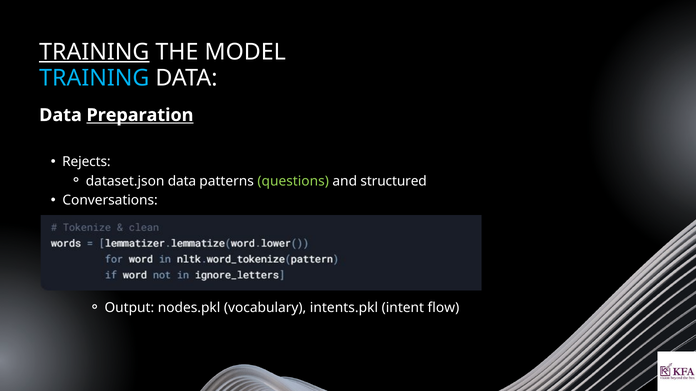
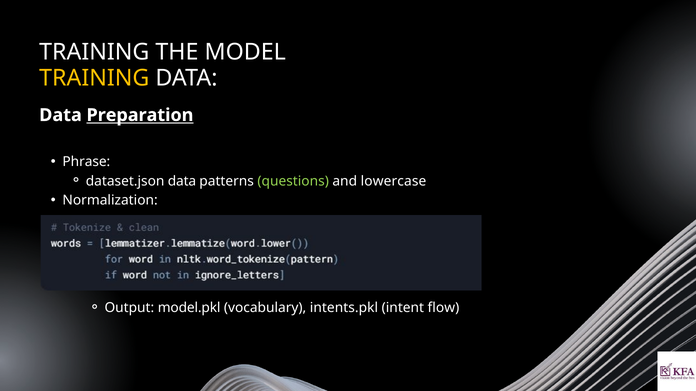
TRAINING at (94, 52) underline: present -> none
TRAINING at (94, 78) colour: light blue -> yellow
Rejects: Rejects -> Phrase
structured: structured -> lowercase
Conversations: Conversations -> Normalization
nodes.pkl: nodes.pkl -> model.pkl
